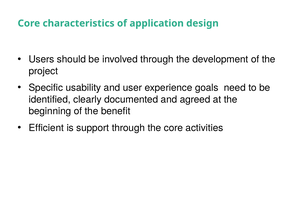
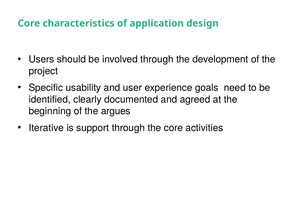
benefit: benefit -> argues
Efficient: Efficient -> Iterative
